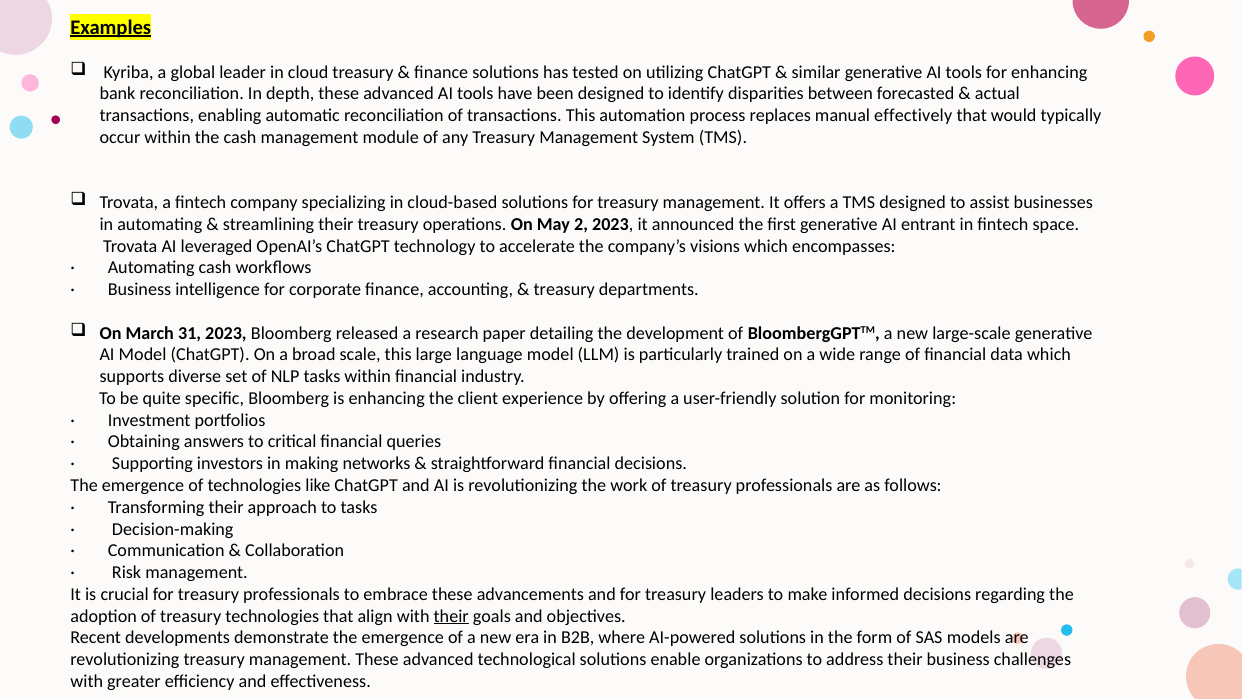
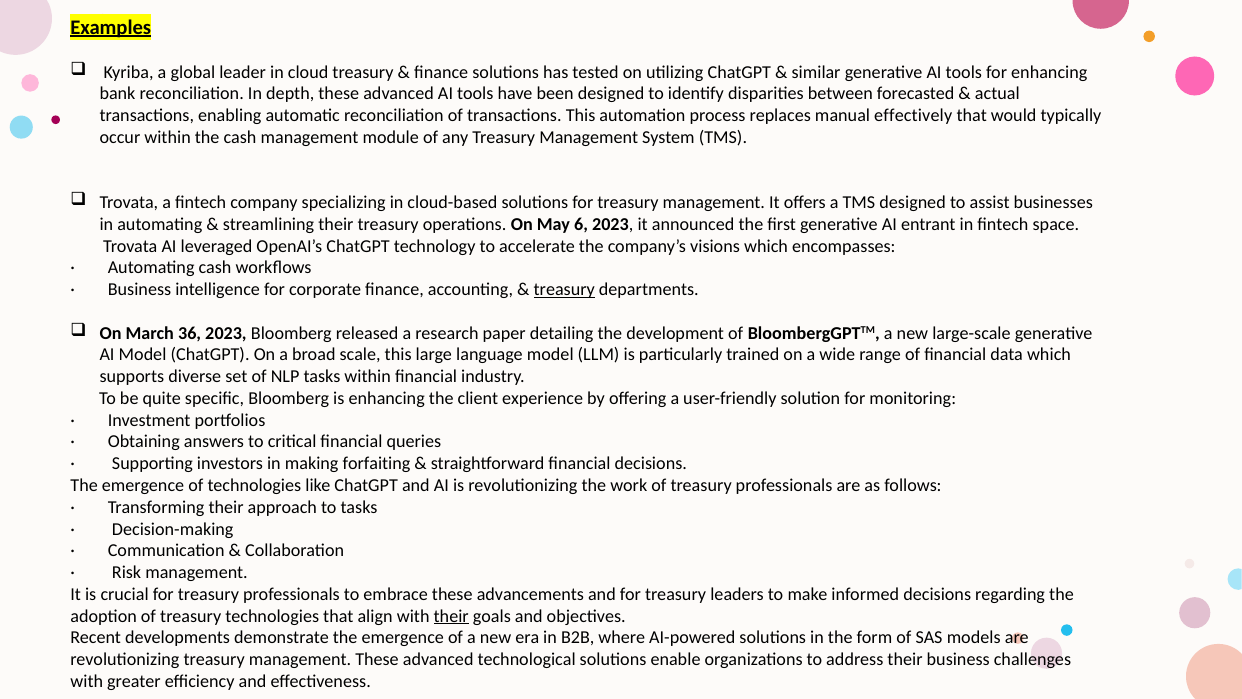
2: 2 -> 6
treasury at (564, 290) underline: none -> present
31: 31 -> 36
networks: networks -> forfaiting
